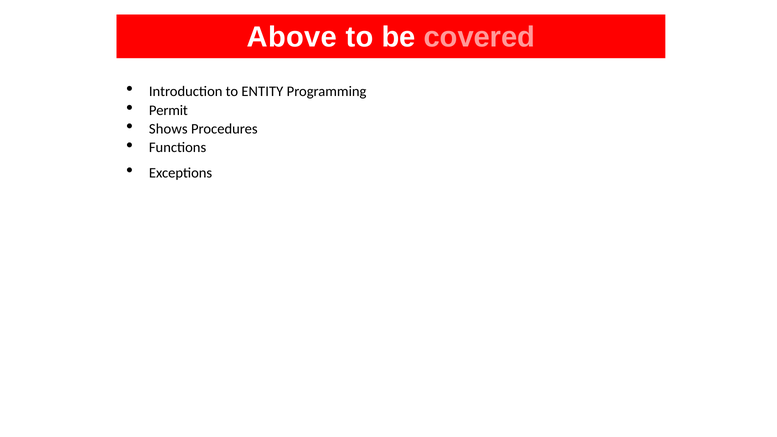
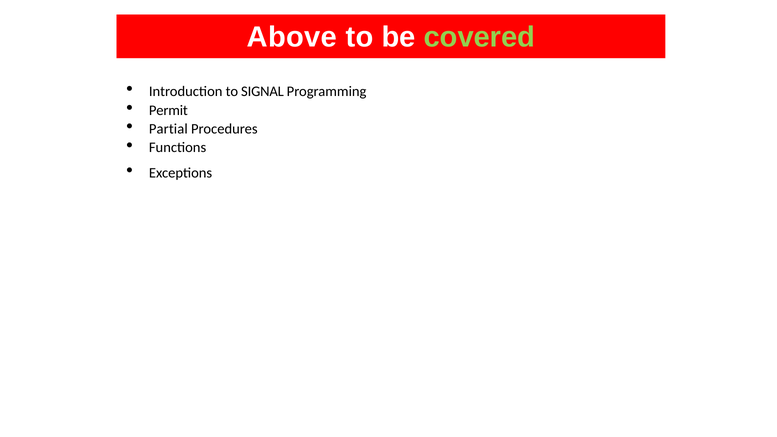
covered colour: pink -> light green
ENTITY: ENTITY -> SIGNAL
Shows: Shows -> Partial
